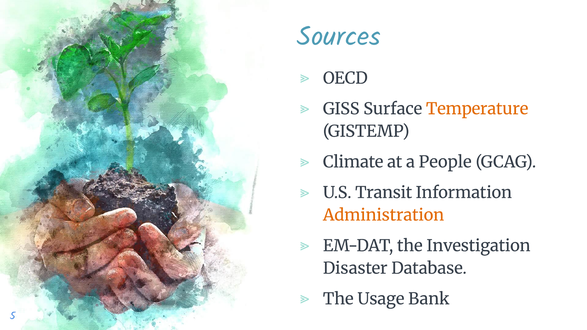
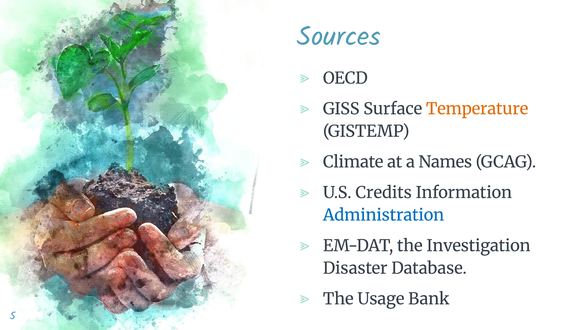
People: People -> Names
Transit: Transit -> Credits
Administration colour: orange -> blue
